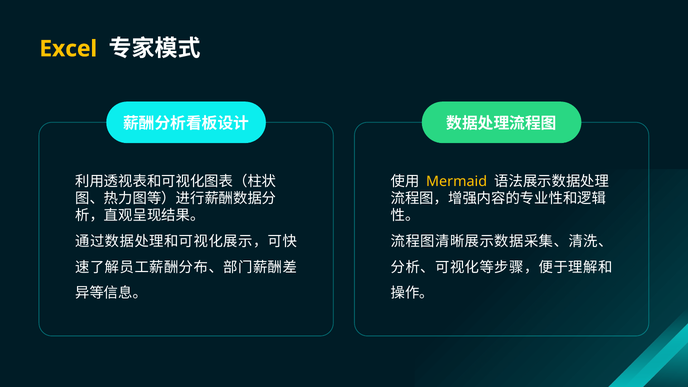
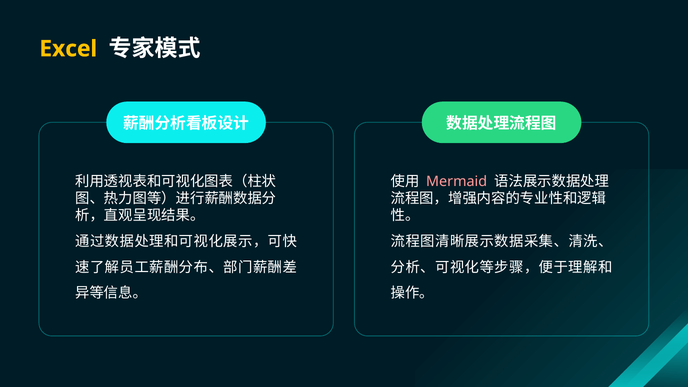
Mermaid colour: yellow -> pink
